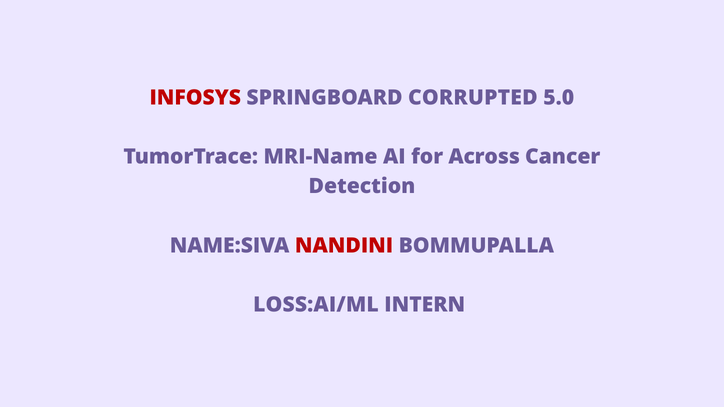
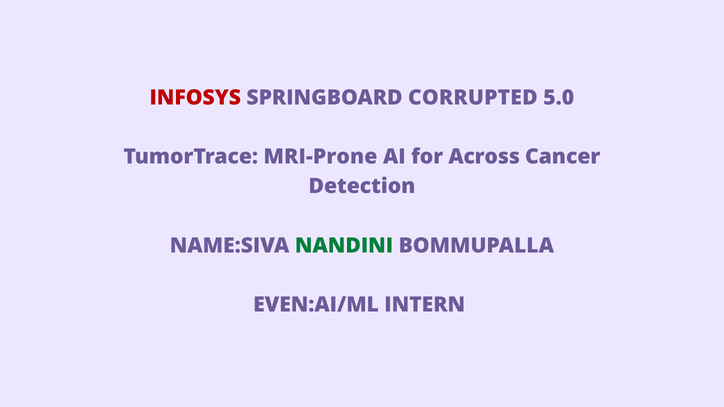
MRI-Name: MRI-Name -> MRI-Prone
NANDINI colour: red -> green
LOSS:AI/ML: LOSS:AI/ML -> EVEN:AI/ML
